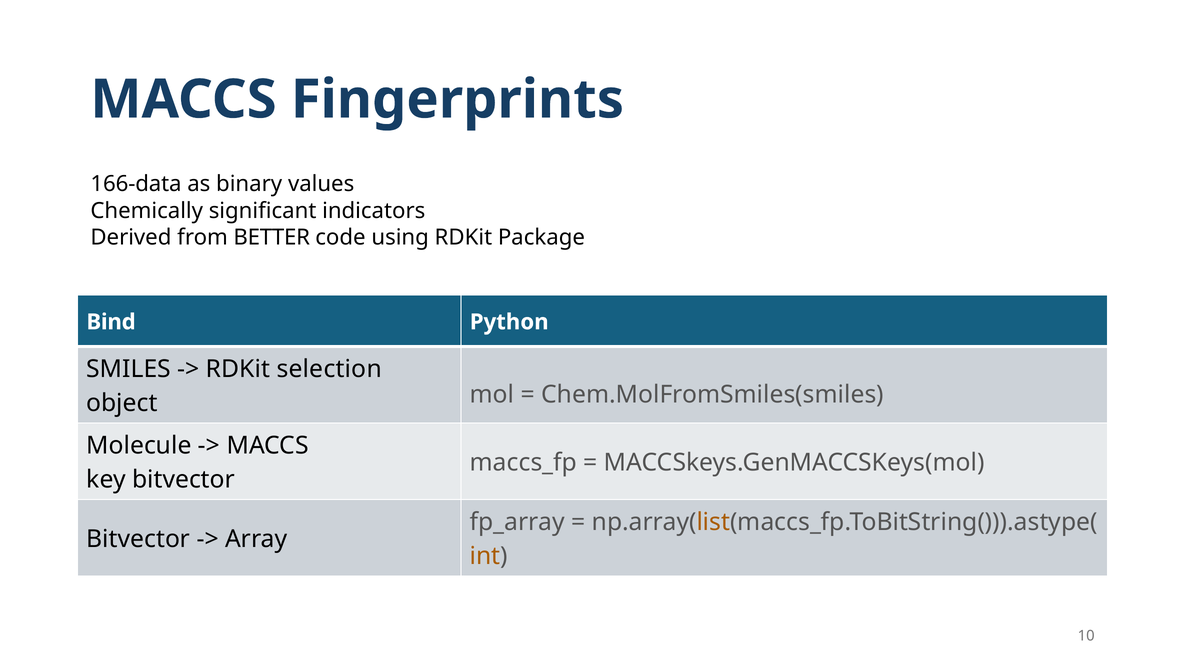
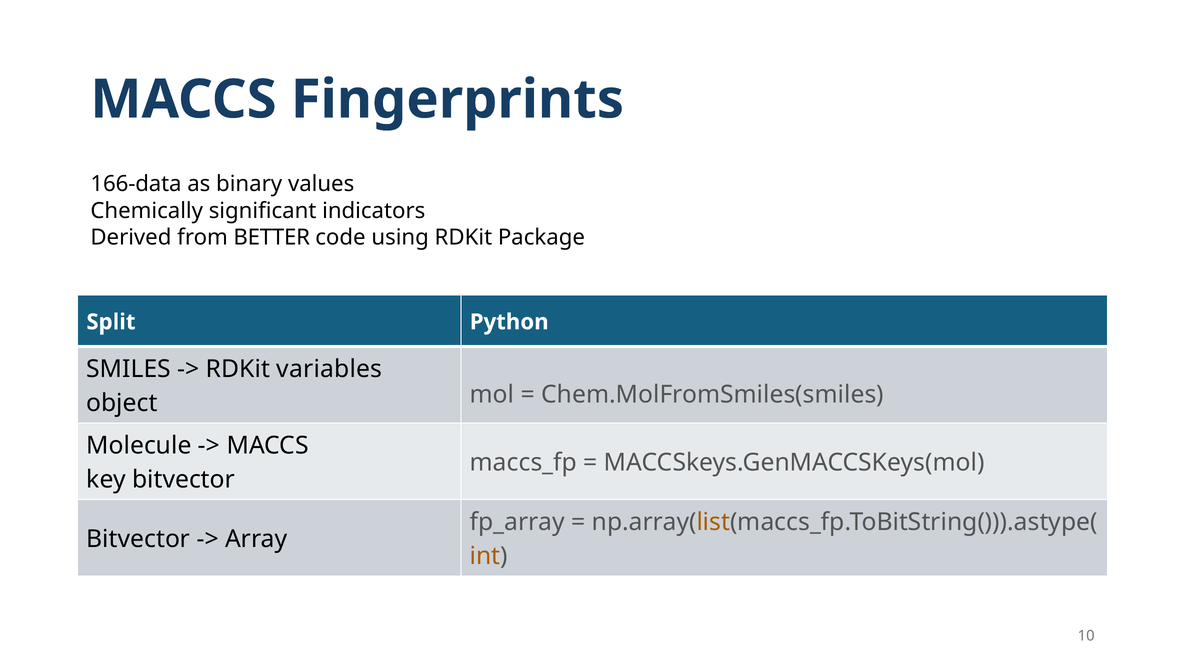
Bind: Bind -> Split
selection: selection -> variables
